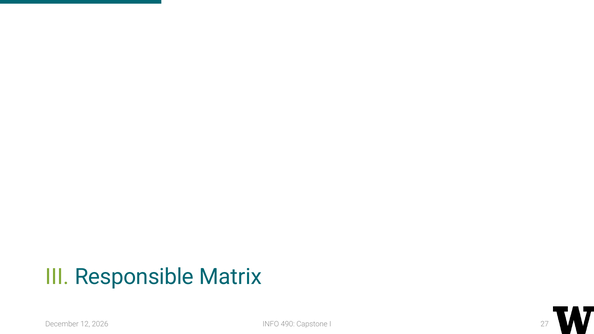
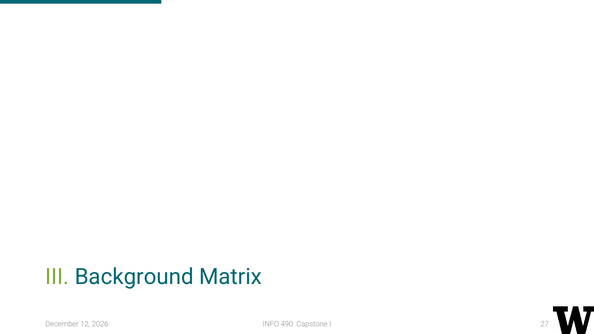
Responsible: Responsible -> Background
